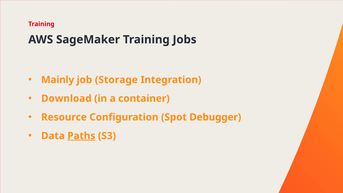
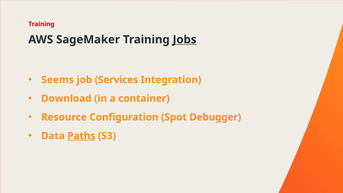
Jobs underline: none -> present
Mainly: Mainly -> Seems
Storage: Storage -> Services
